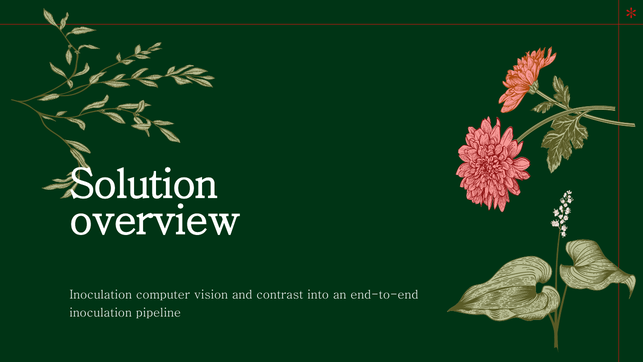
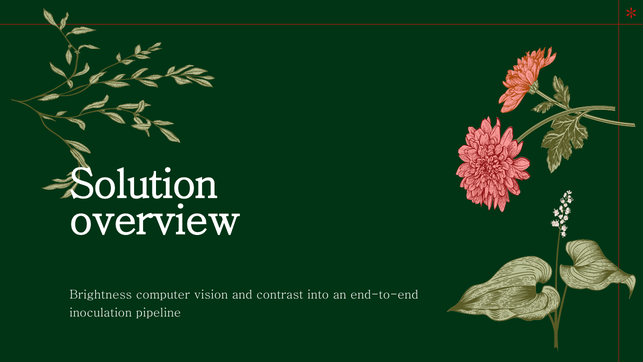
Inoculation at (101, 294): Inoculation -> Brightness
